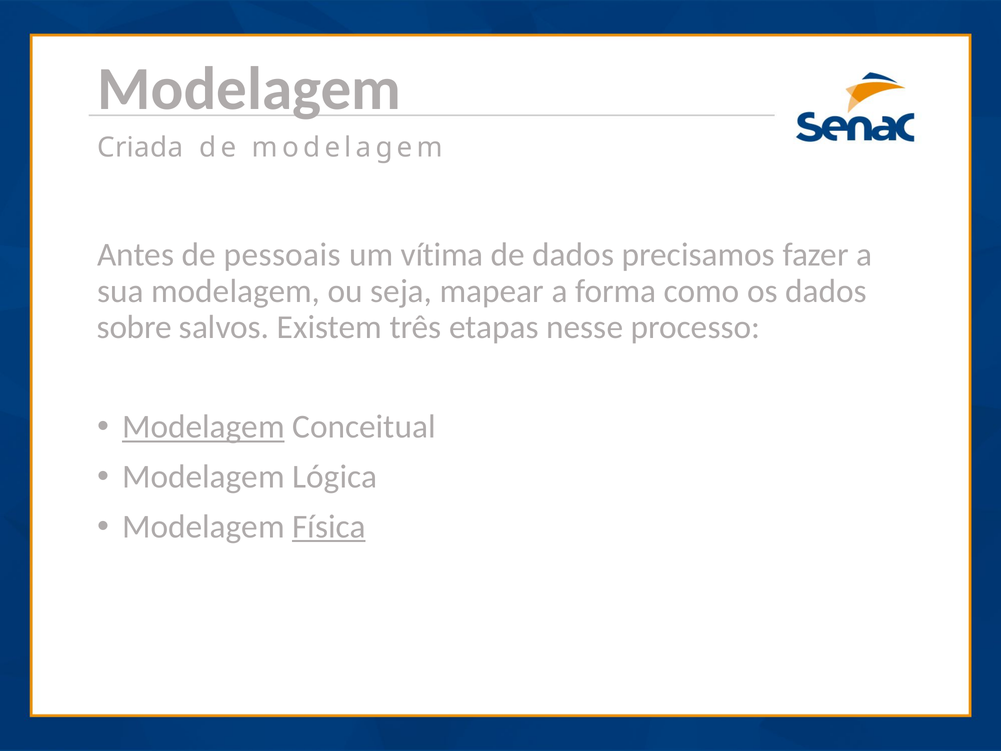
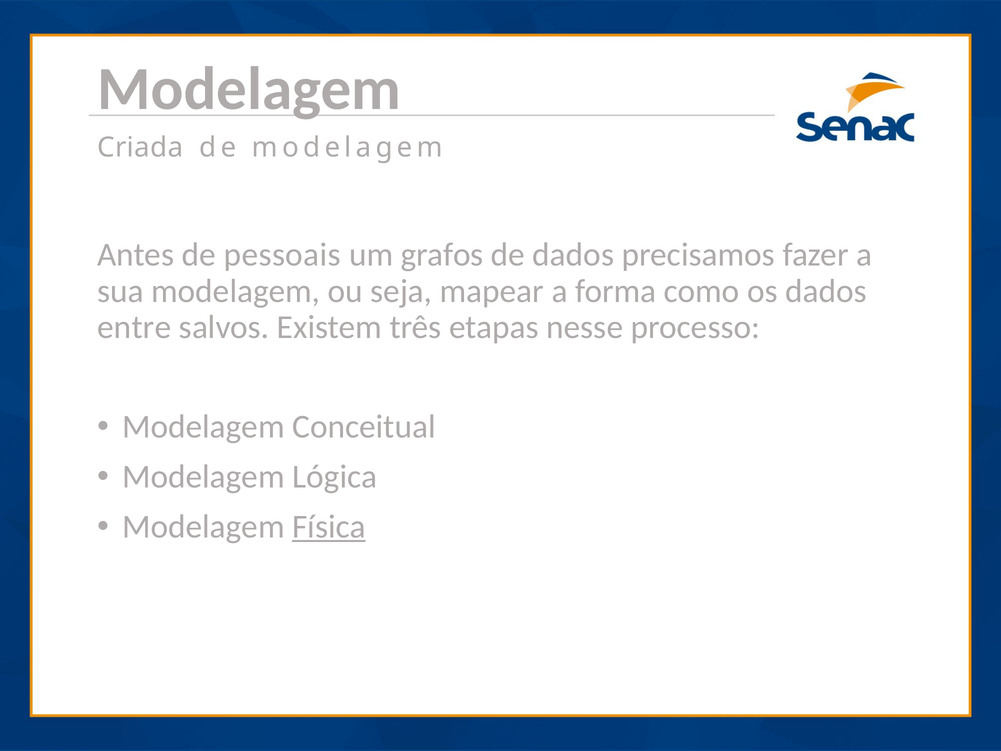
vítima: vítima -> grafos
sobre: sobre -> entre
Modelagem at (203, 427) underline: present -> none
